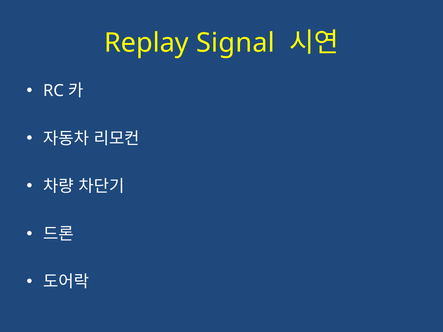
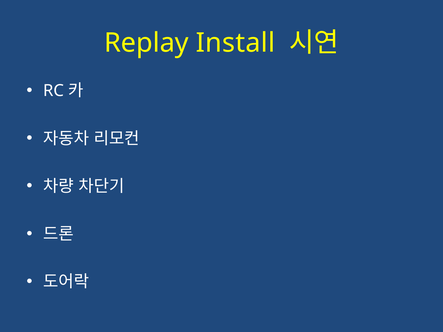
Signal: Signal -> Install
